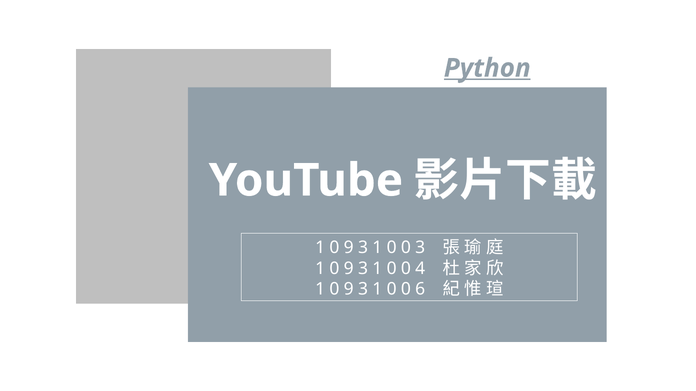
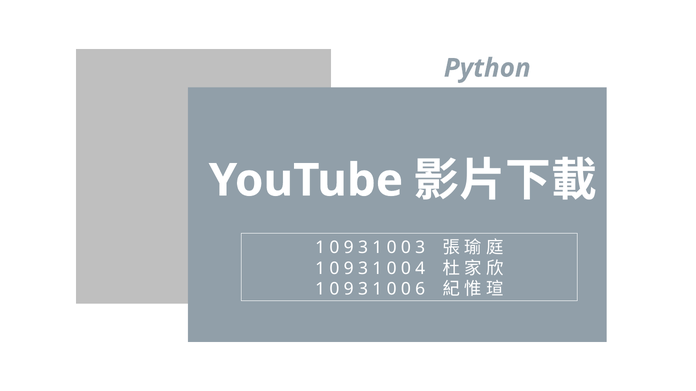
Python underline: present -> none
